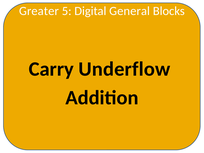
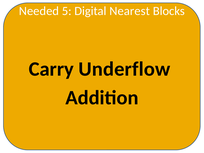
Greater: Greater -> Needed
General: General -> Nearest
